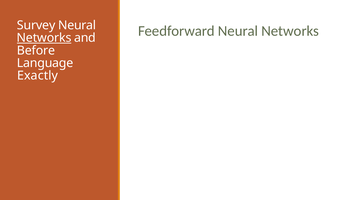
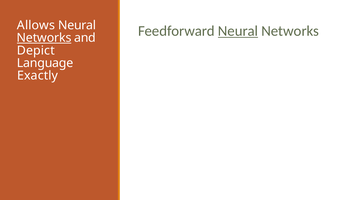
Survey: Survey -> Allows
Neural at (238, 31) underline: none -> present
Before: Before -> Depict
